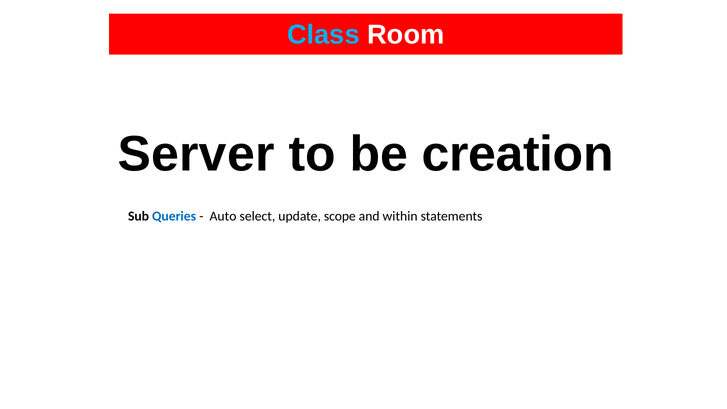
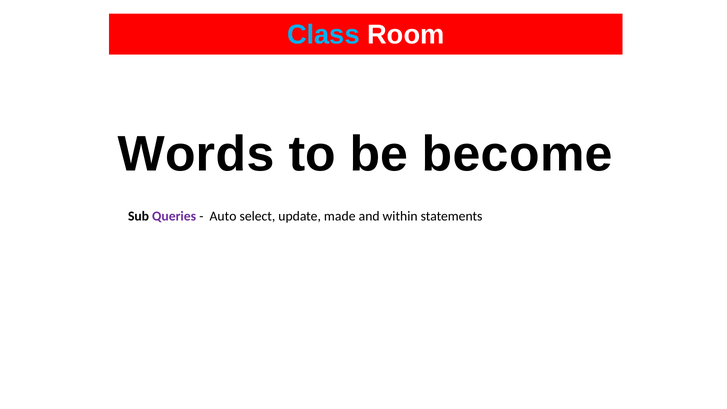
Server: Server -> Words
creation: creation -> become
Queries colour: blue -> purple
scope: scope -> made
